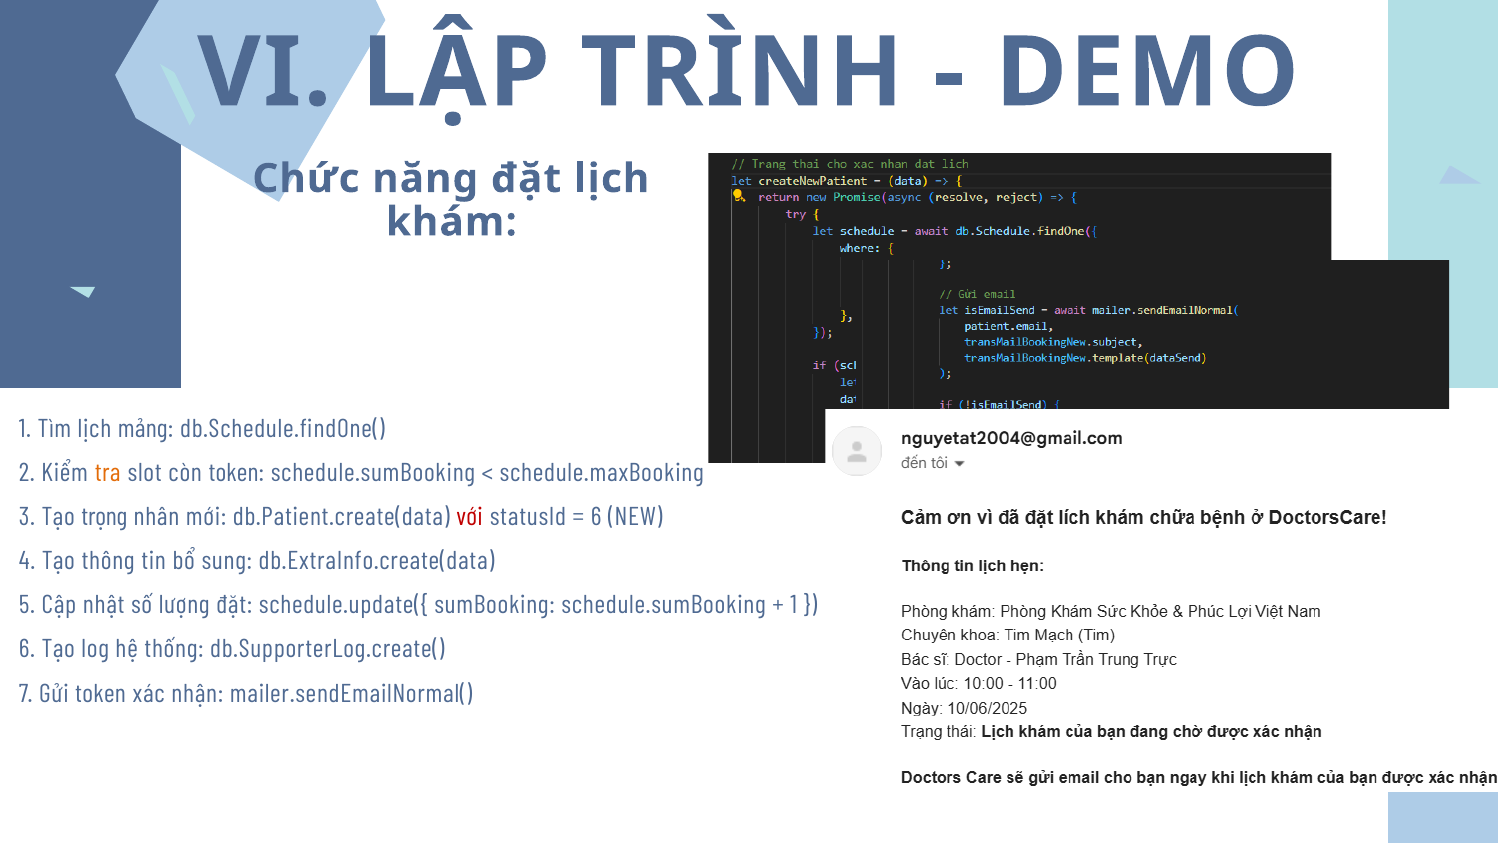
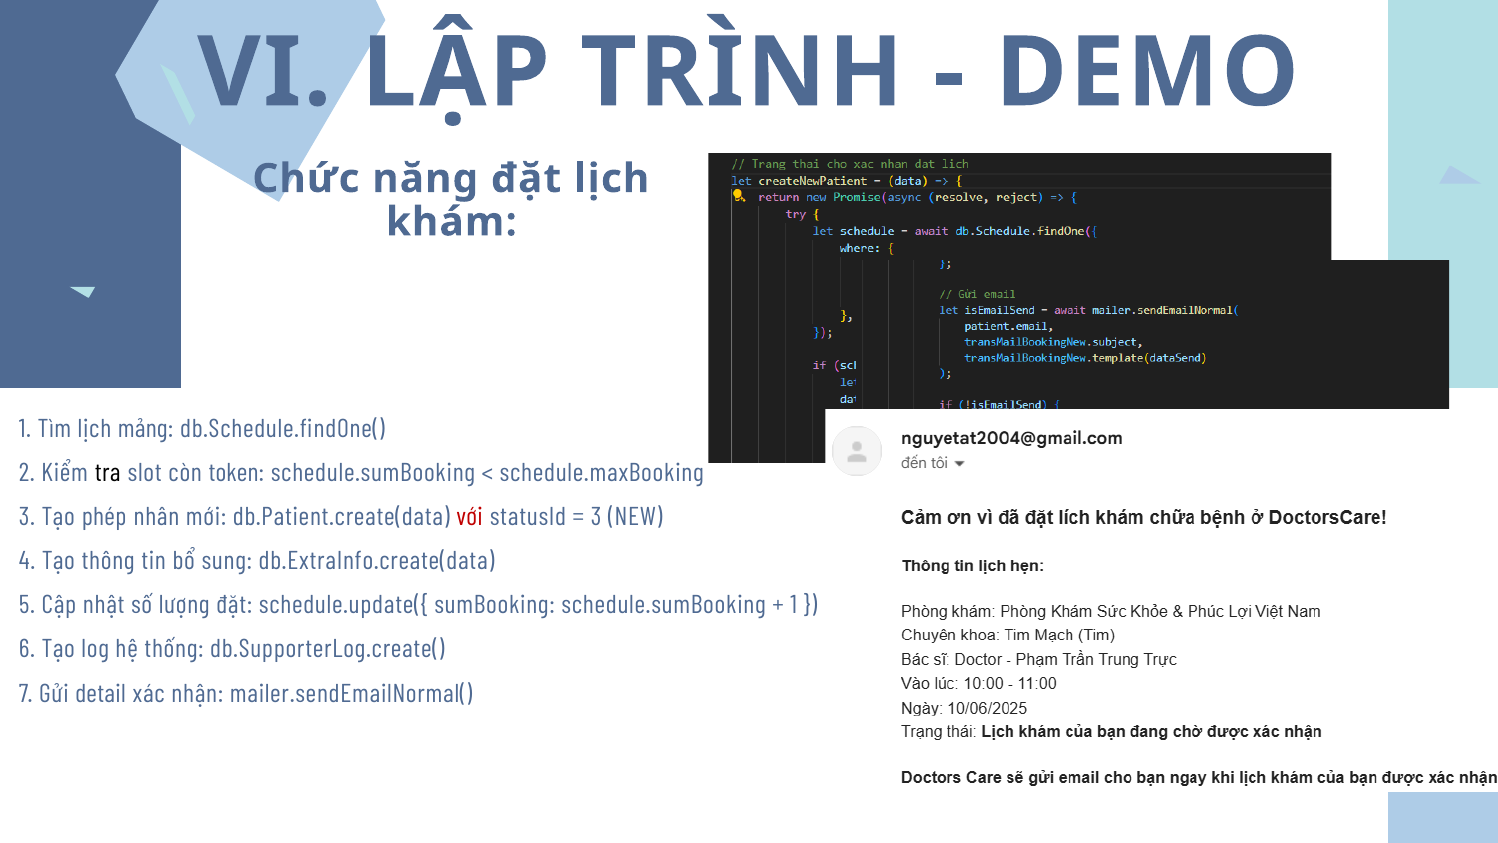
tra colour: orange -> black
trọng: trọng -> phép
6 at (596, 517): 6 -> 3
Gửi token: token -> detail
